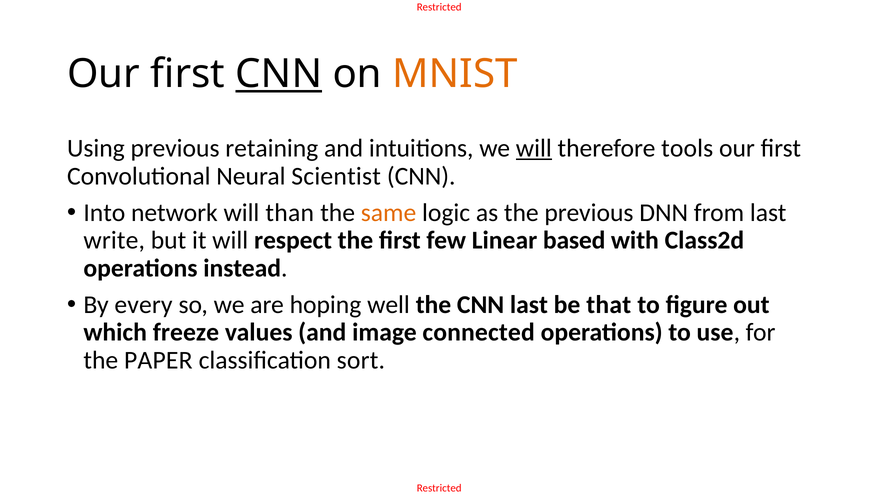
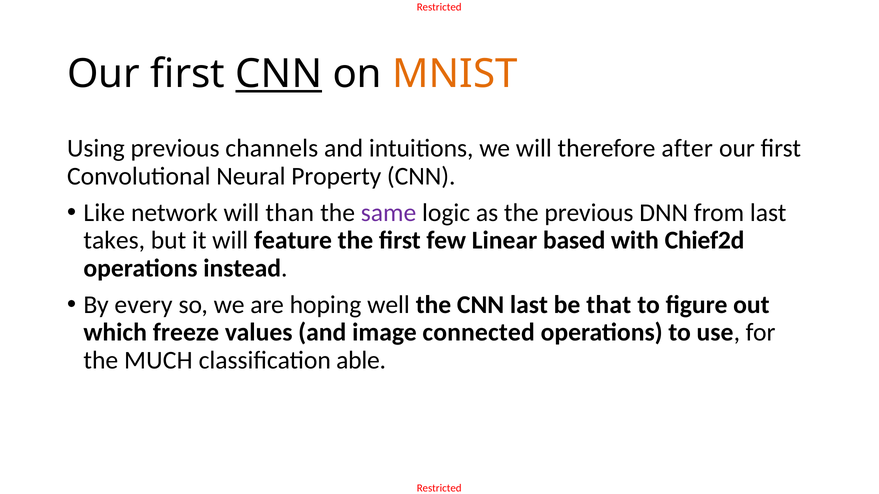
retaining: retaining -> channels
will at (534, 149) underline: present -> none
tools: tools -> after
Scientist: Scientist -> Property
Into: Into -> Like
same colour: orange -> purple
write: write -> takes
respect: respect -> feature
Class2d: Class2d -> Chief2d
PAPER: PAPER -> MUCH
sort: sort -> able
